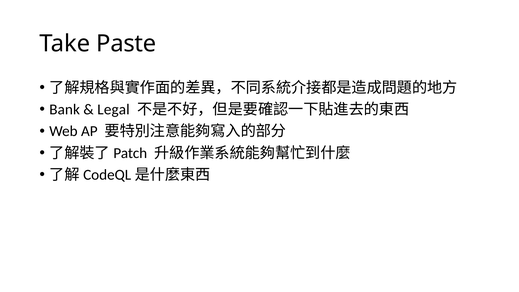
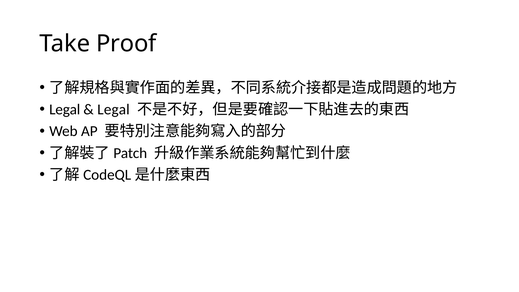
Paste: Paste -> Proof
Bank at (65, 110): Bank -> Legal
